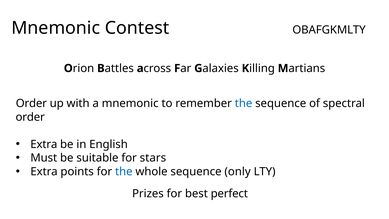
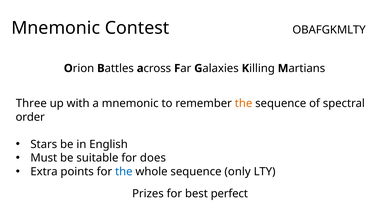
Order at (31, 103): Order -> Three
the at (244, 103) colour: blue -> orange
Extra at (44, 144): Extra -> Stars
stars: stars -> does
